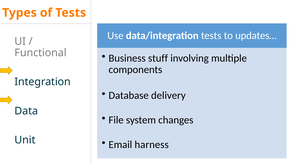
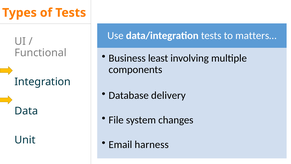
updates…: updates… -> matters…
stuff: stuff -> least
